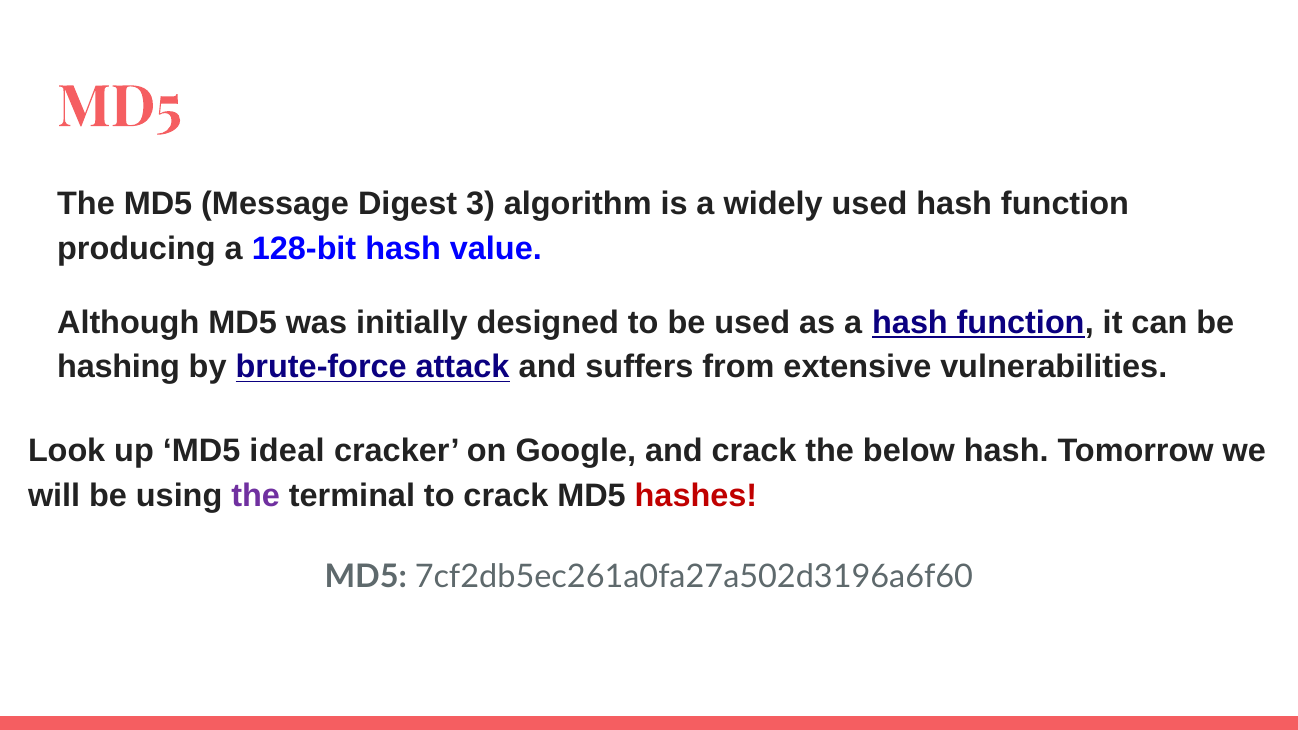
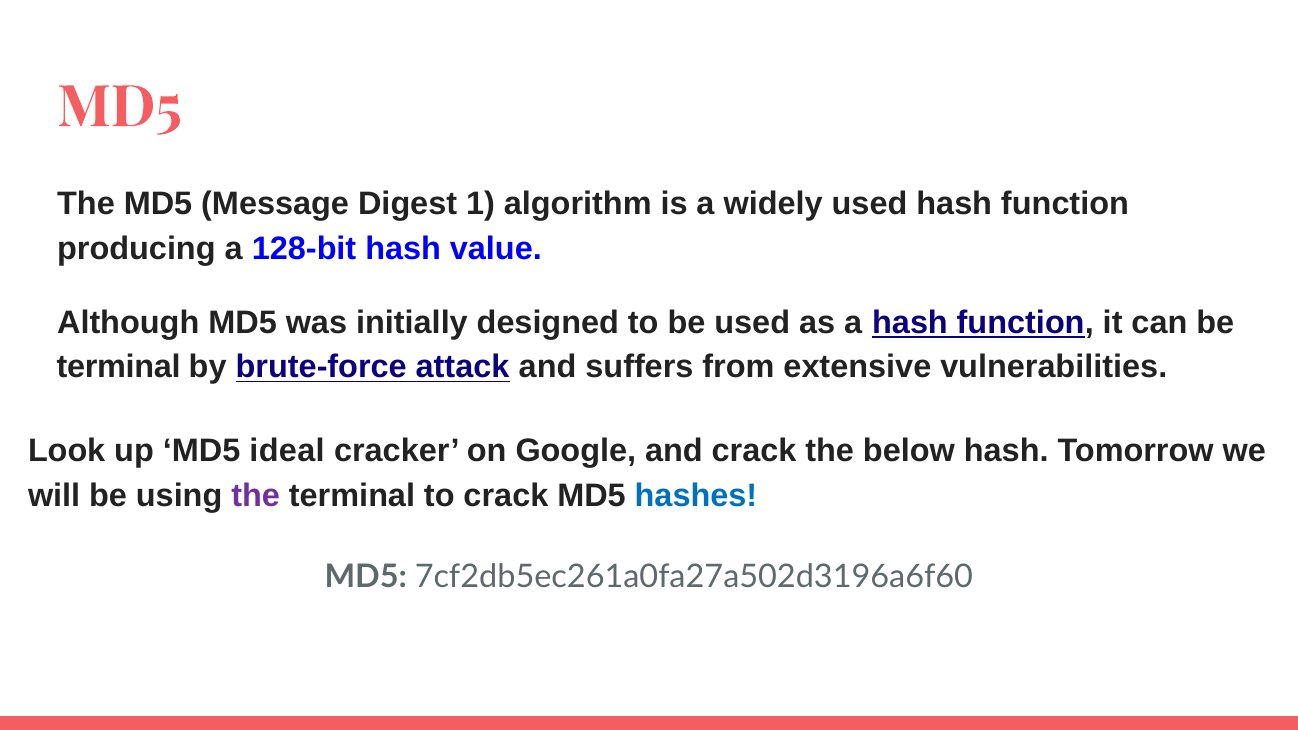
3: 3 -> 1
hashing at (119, 367): hashing -> terminal
hashes colour: red -> blue
